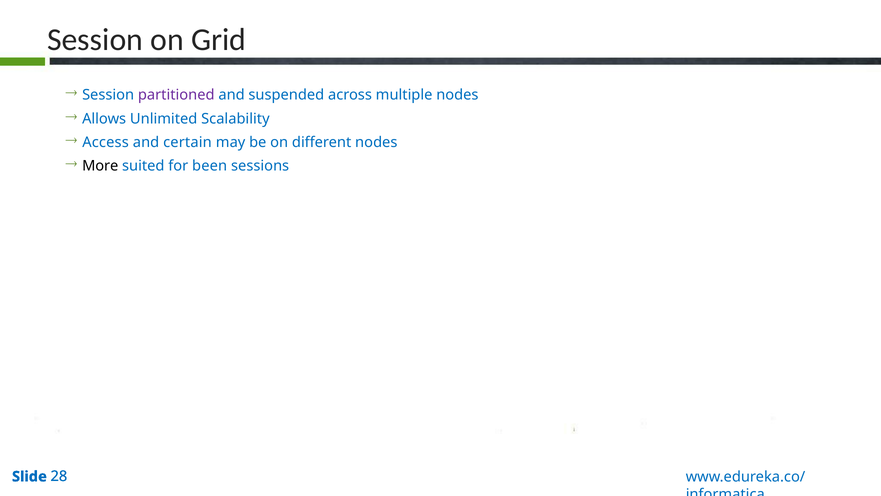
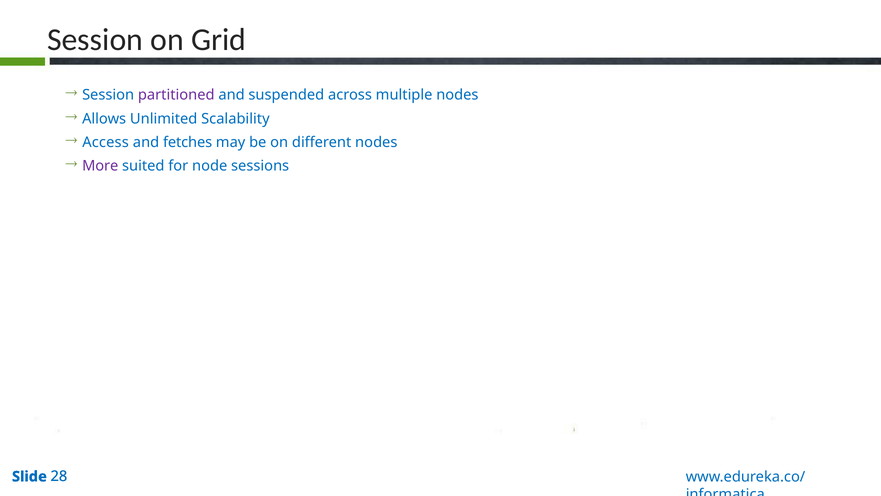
certain: certain -> fetches
More colour: black -> purple
been: been -> node
